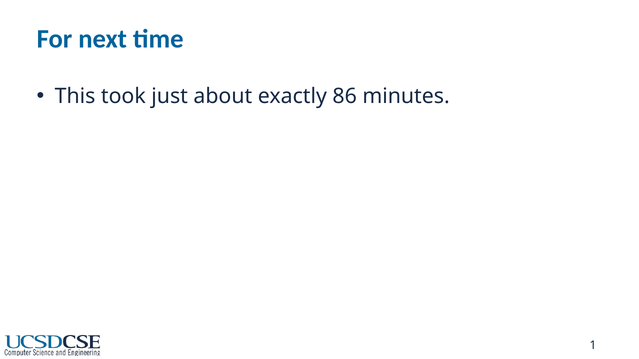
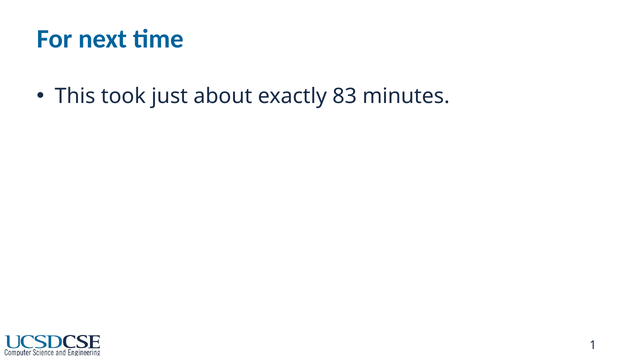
86: 86 -> 83
